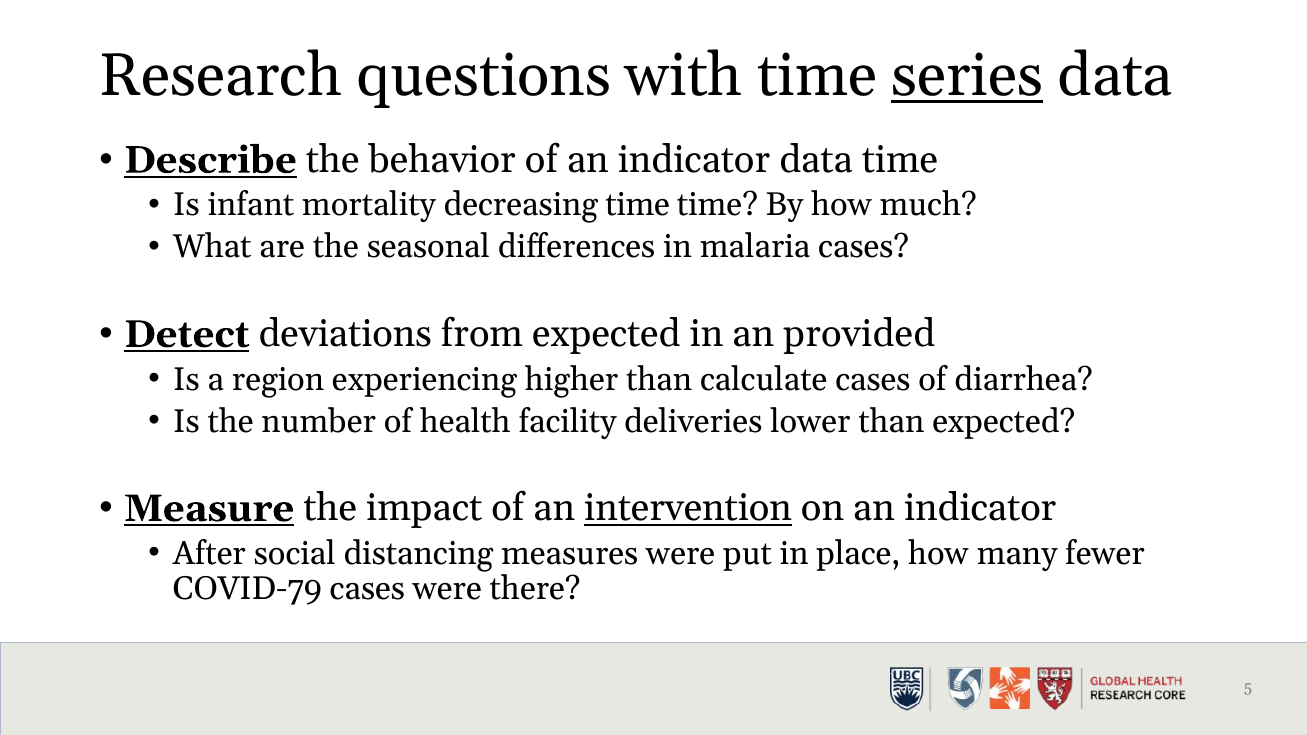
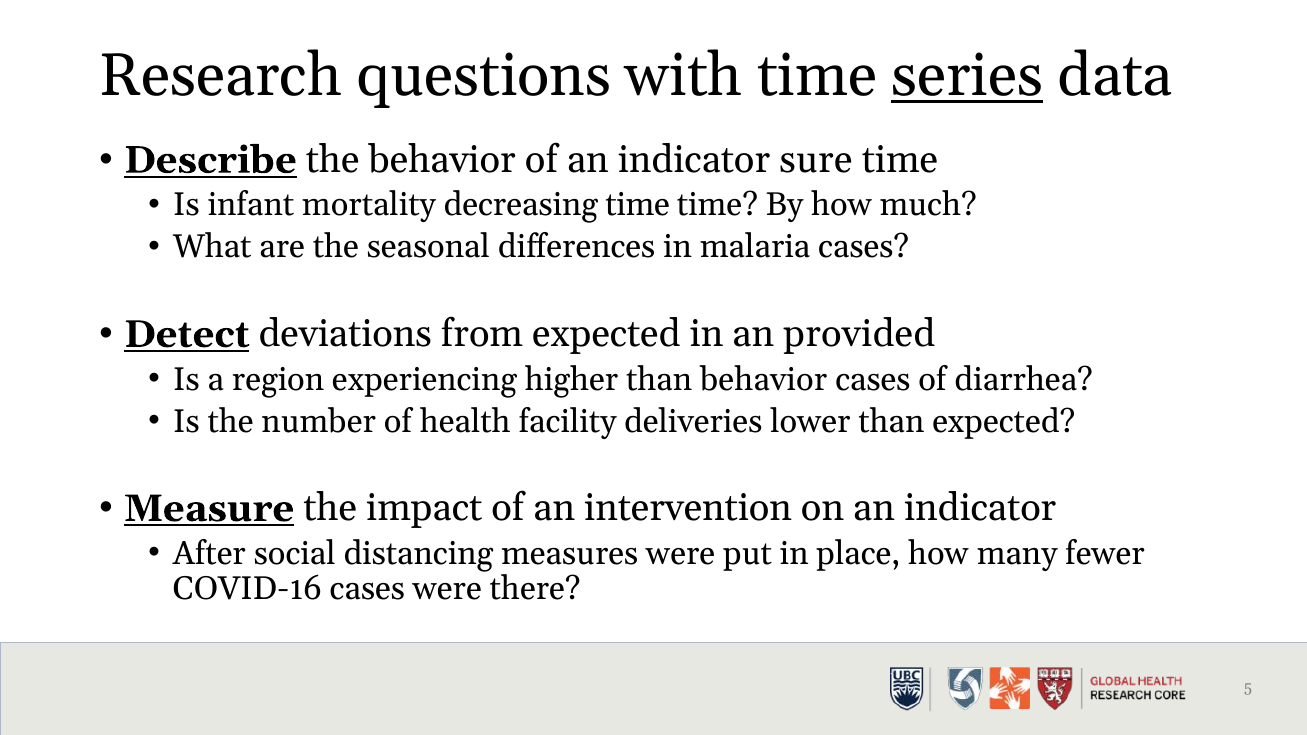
indicator data: data -> sure
than calculate: calculate -> behavior
intervention underline: present -> none
COVID-79: COVID-79 -> COVID-16
